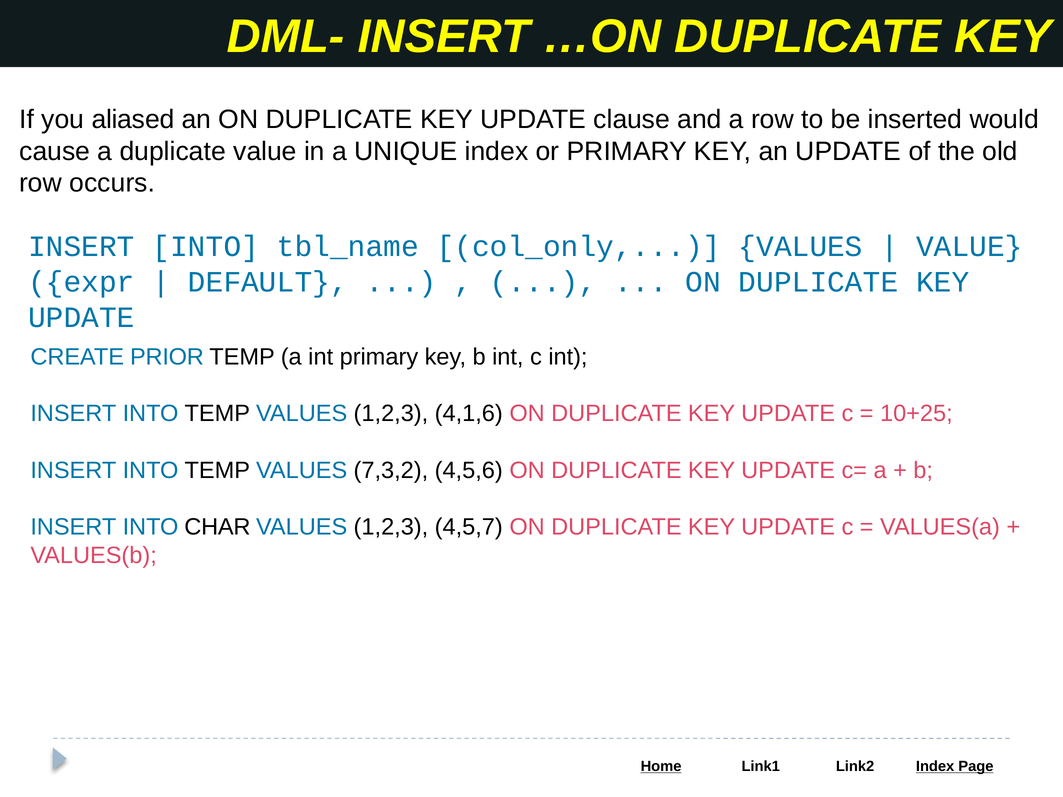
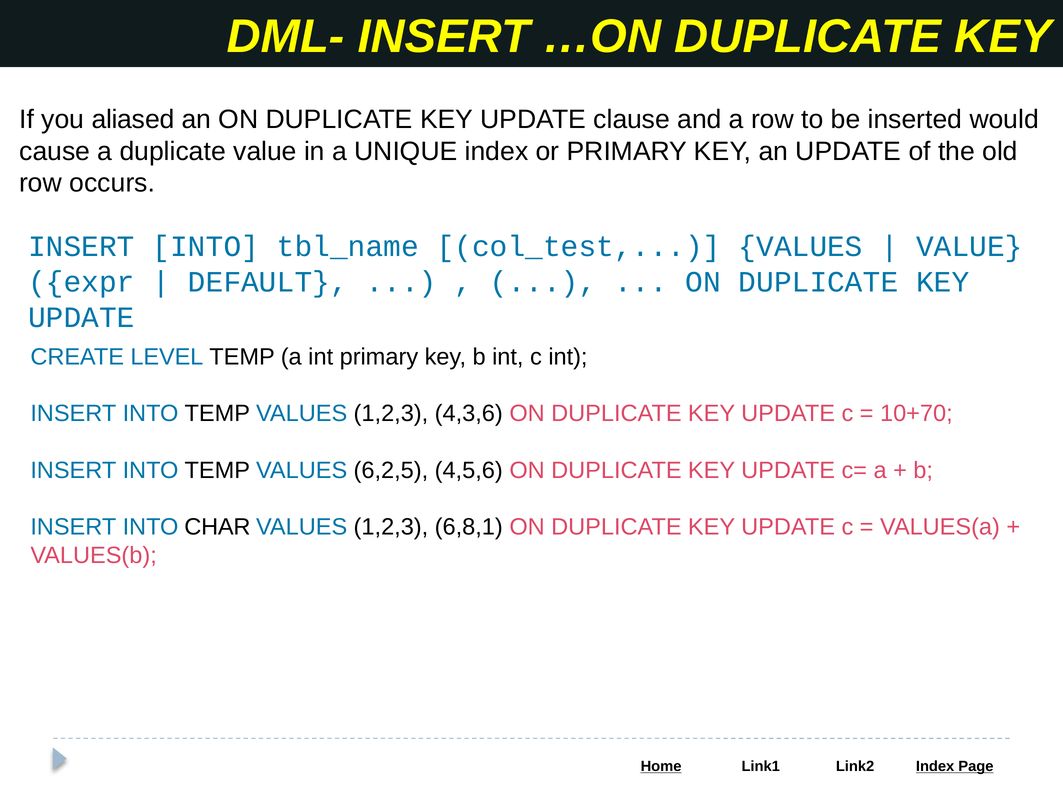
col_only: col_only -> col_test
PRIOR: PRIOR -> LEVEL
4,1,6: 4,1,6 -> 4,3,6
10+25: 10+25 -> 10+70
7,3,2: 7,3,2 -> 6,2,5
4,5,7: 4,5,7 -> 6,8,1
